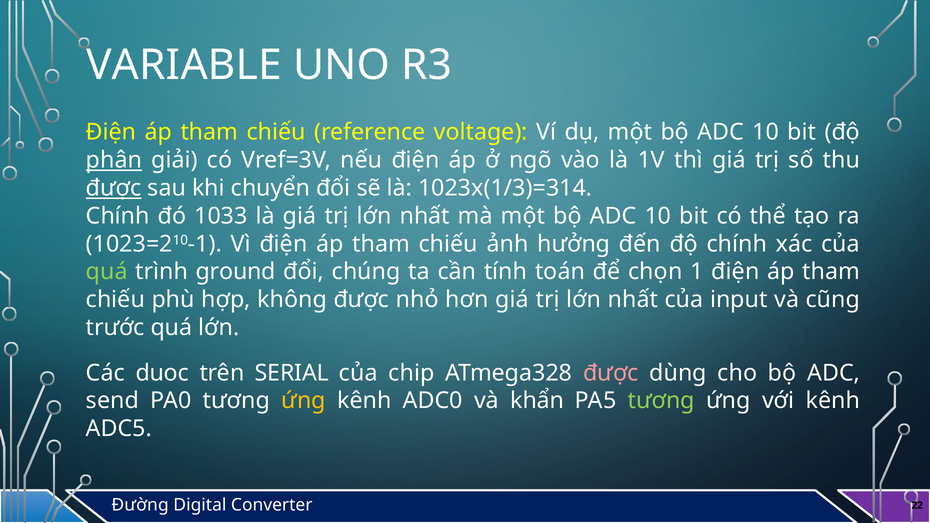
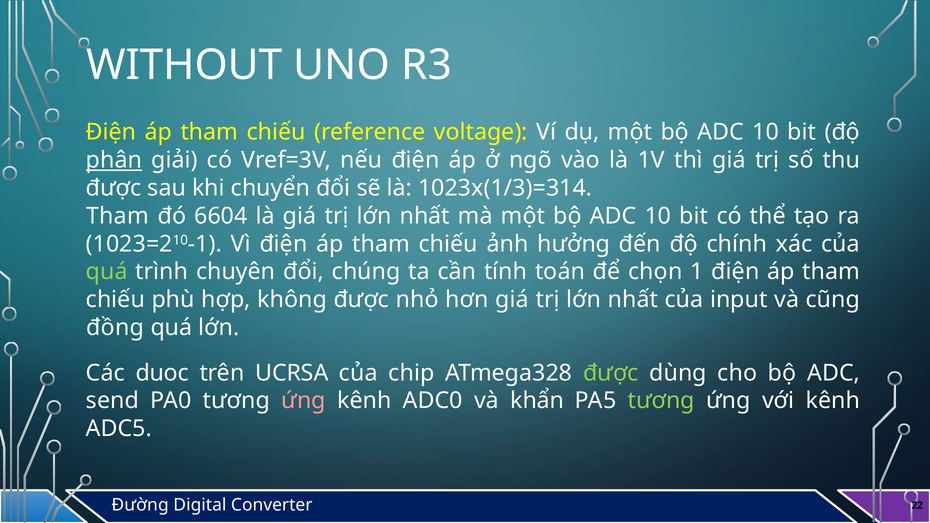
VARIABLE: VARIABLE -> WITHOUT
được at (114, 188) underline: present -> none
Chính at (118, 216): Chính -> Tham
1033: 1033 -> 6604
ground: ground -> chuyên
trước: trước -> đồng
SERIAL: SERIAL -> UCRSA
được at (611, 373) colour: pink -> light green
ứng at (304, 401) colour: yellow -> pink
